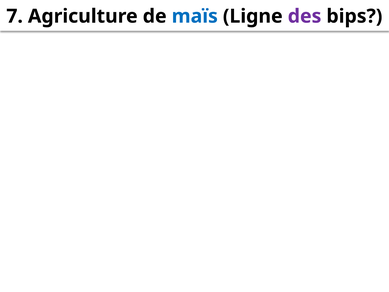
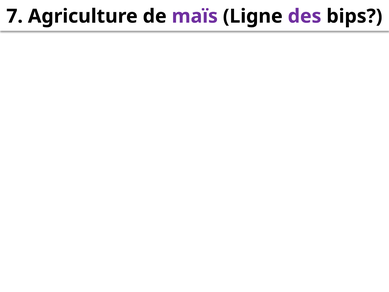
maïs colour: blue -> purple
